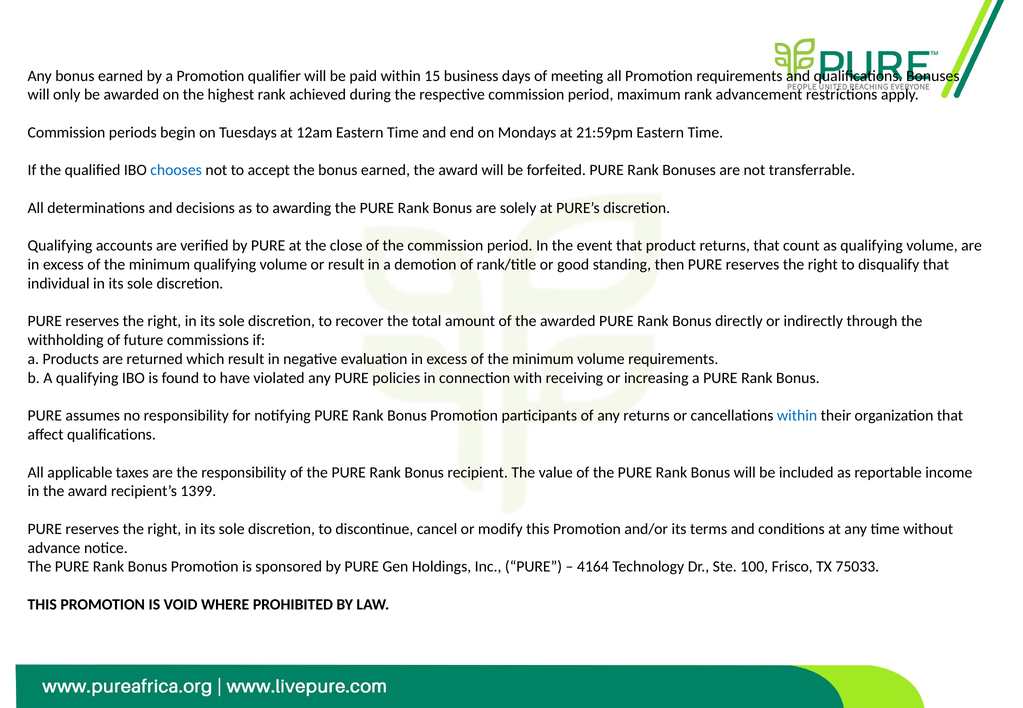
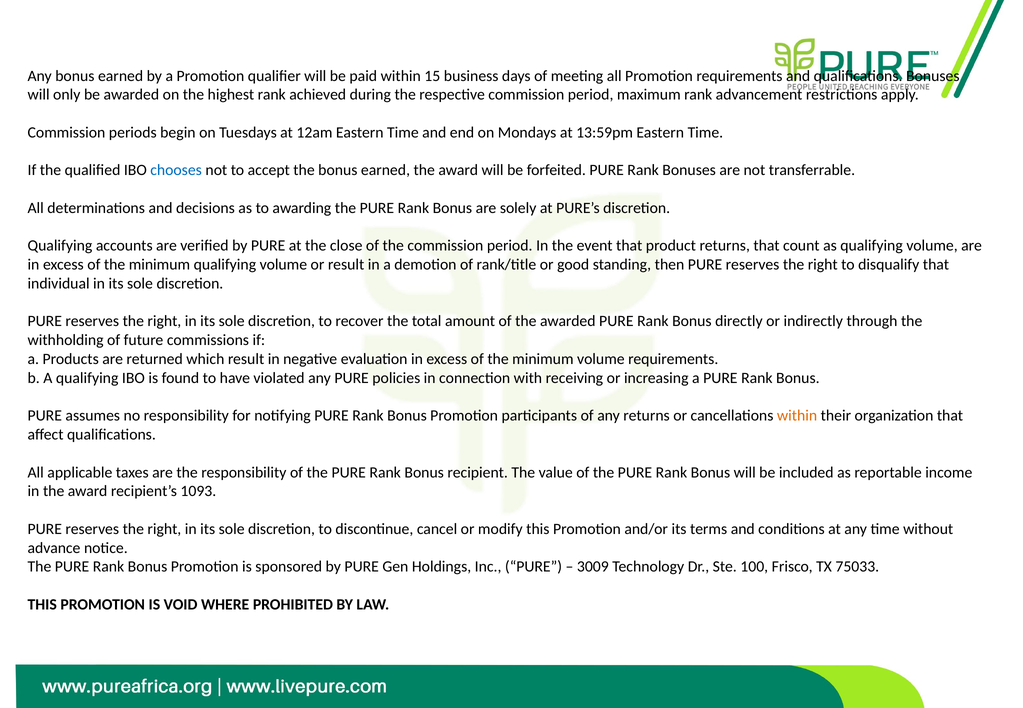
21:59pm: 21:59pm -> 13:59pm
within at (797, 416) colour: blue -> orange
1399: 1399 -> 1093
4164: 4164 -> 3009
